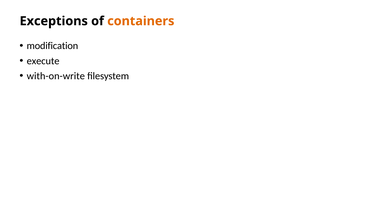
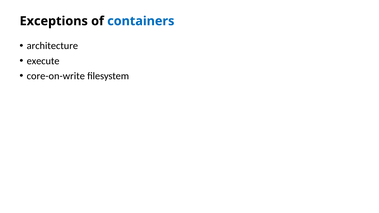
containers colour: orange -> blue
modification: modification -> architecture
with-on-write: with-on-write -> core-on-write
